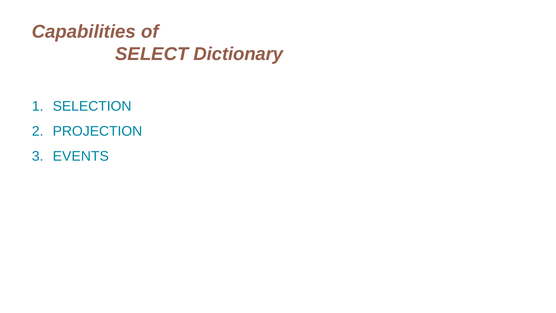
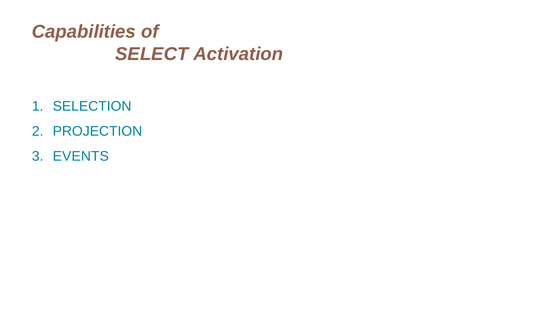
Dictionary: Dictionary -> Activation
